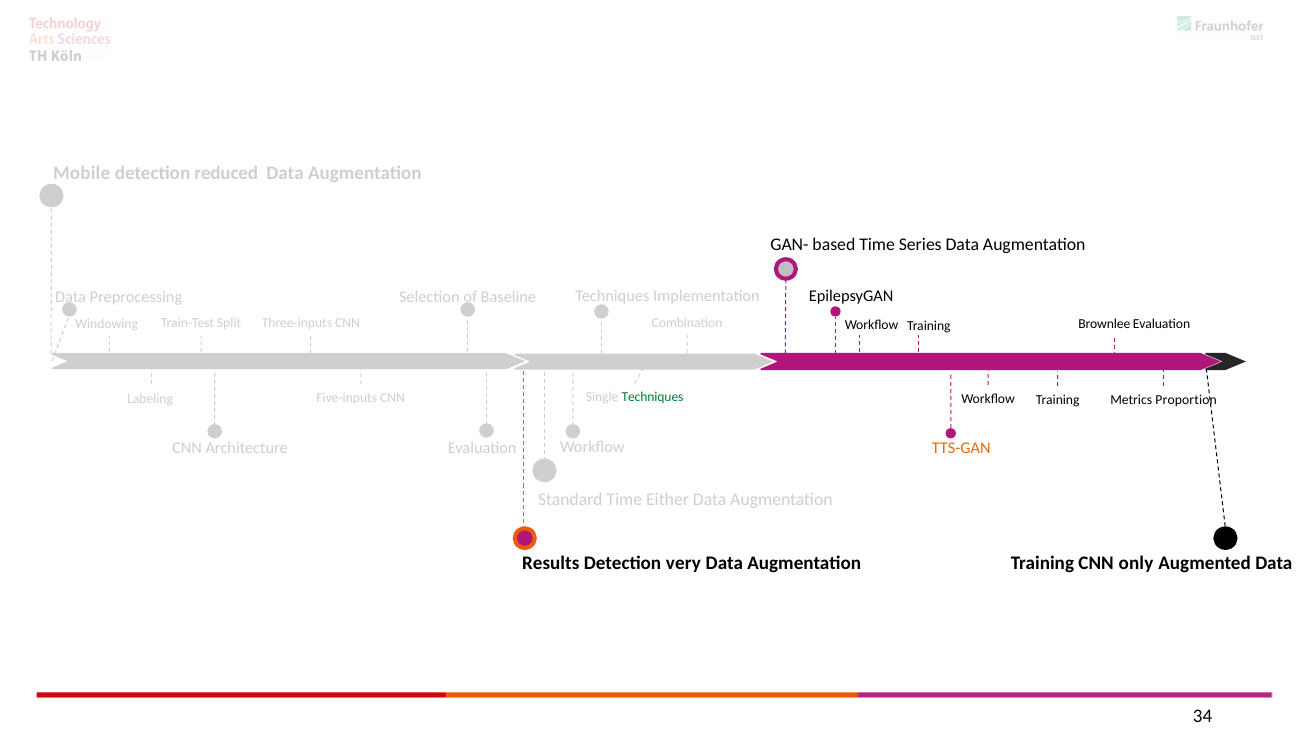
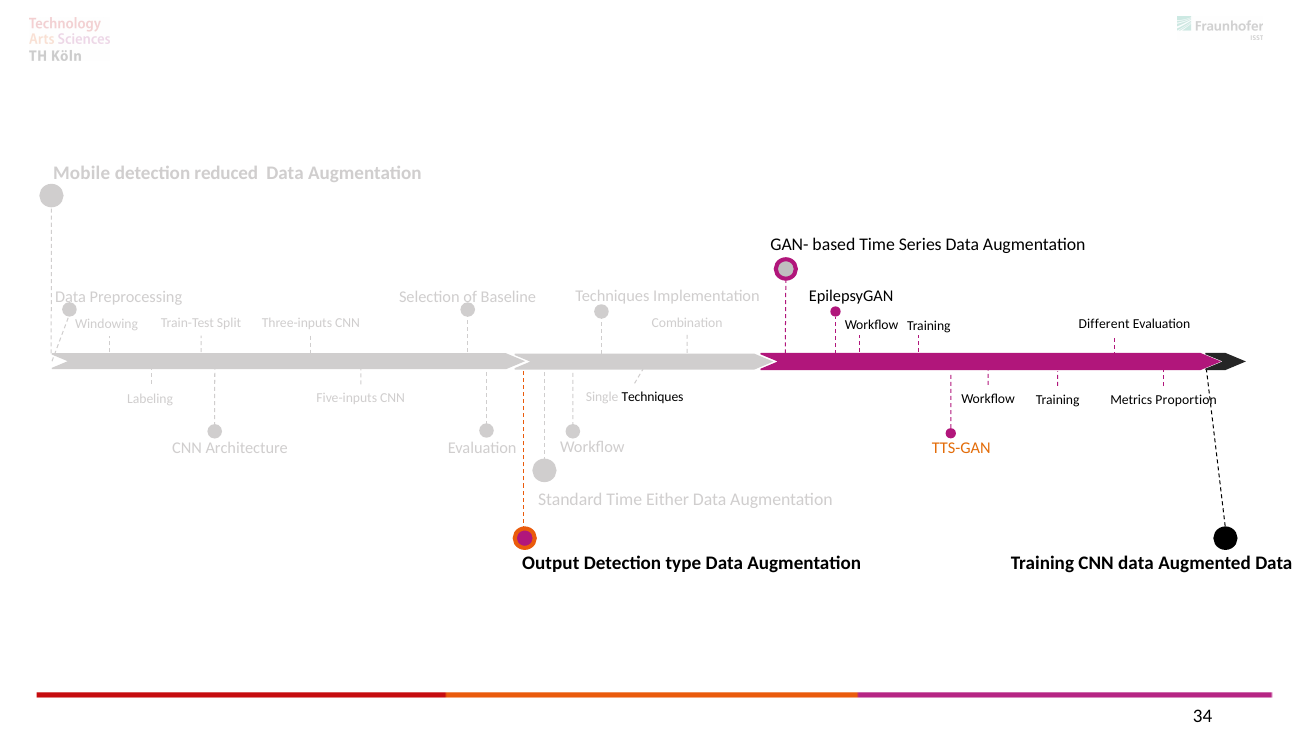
Brownlee: Brownlee -> Different
Techniques at (653, 397) colour: green -> black
Results: Results -> Output
very: very -> type
CNN only: only -> data
